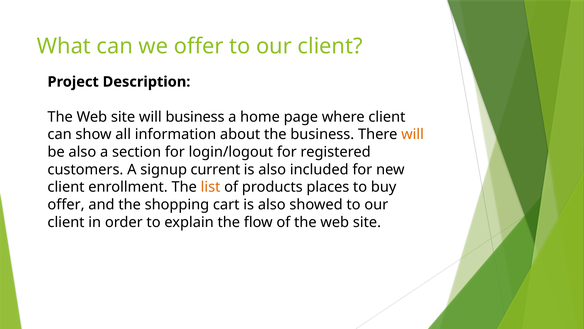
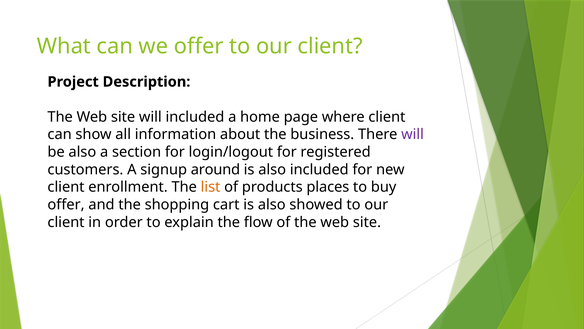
will business: business -> included
will at (413, 134) colour: orange -> purple
current: current -> around
